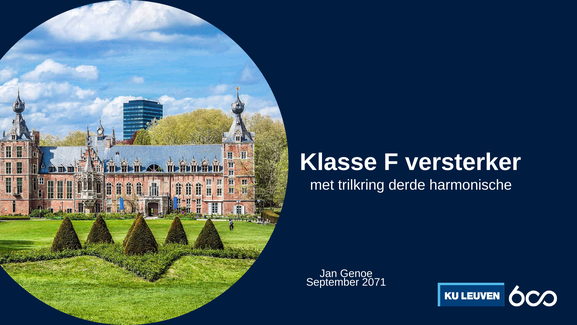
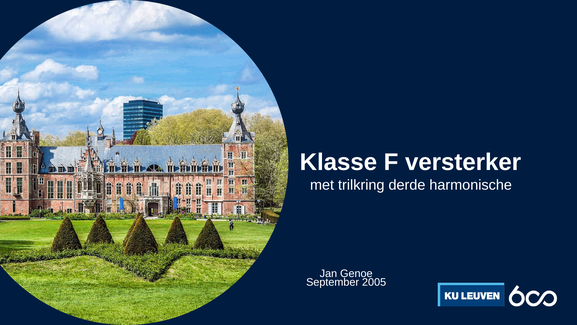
2071: 2071 -> 2005
